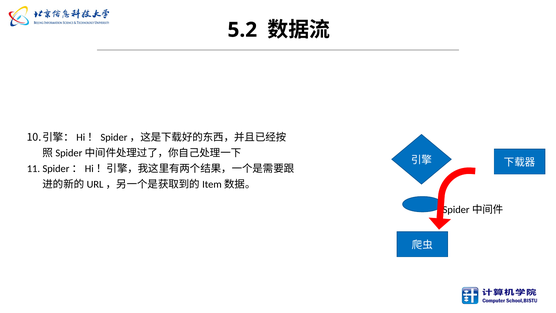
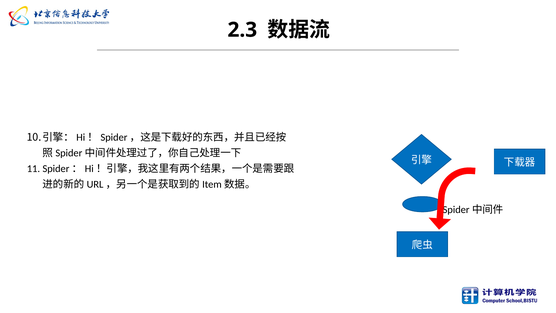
5.2: 5.2 -> 2.3
